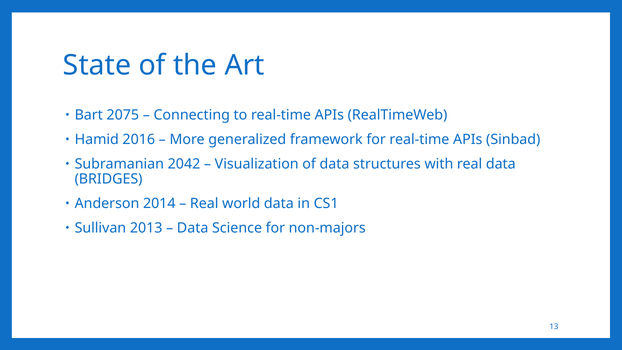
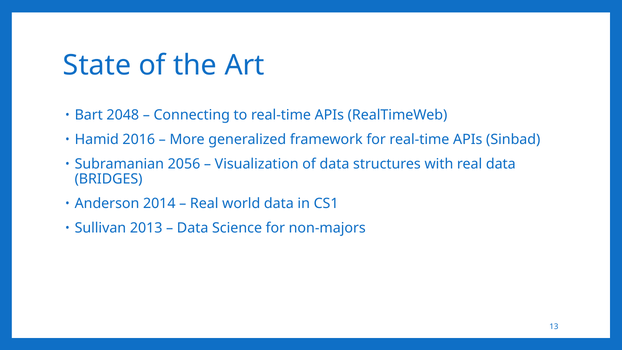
2075: 2075 -> 2048
2042: 2042 -> 2056
